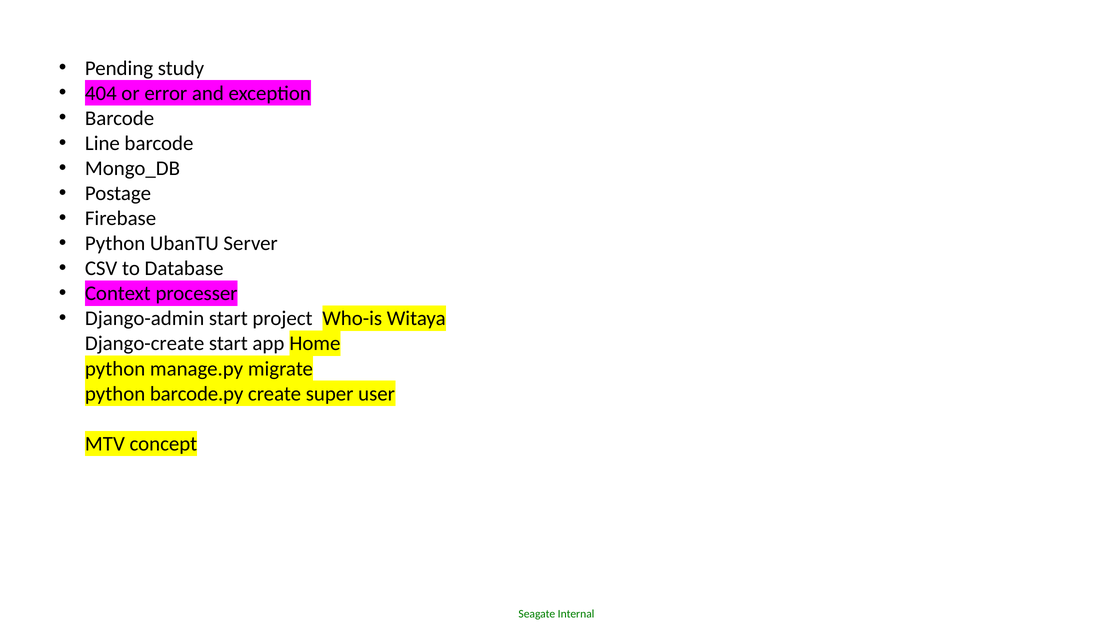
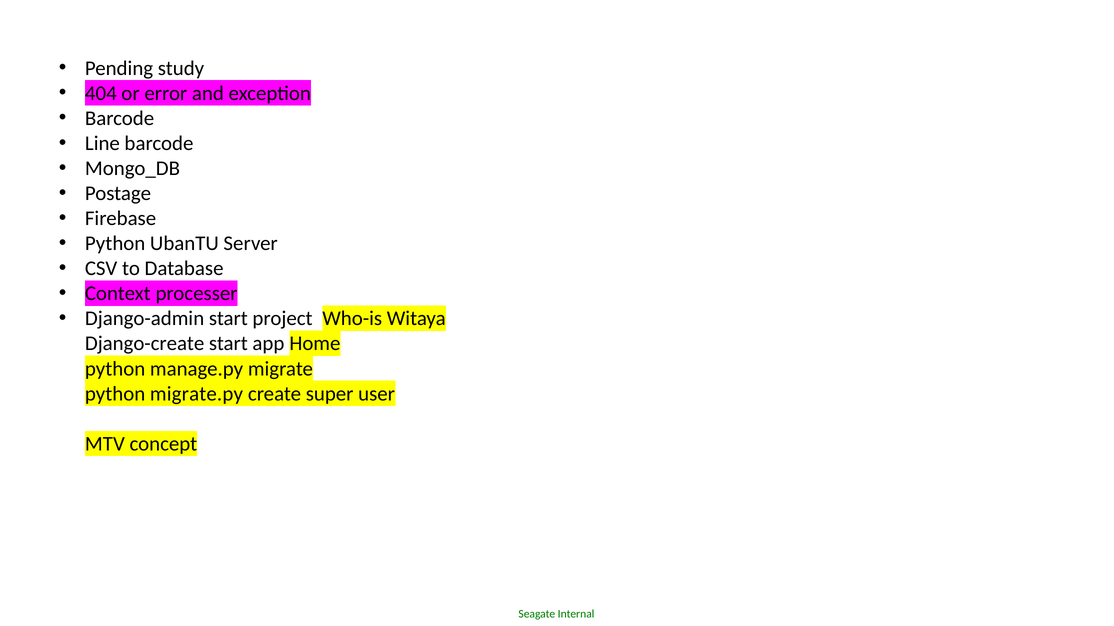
barcode.py: barcode.py -> migrate.py
